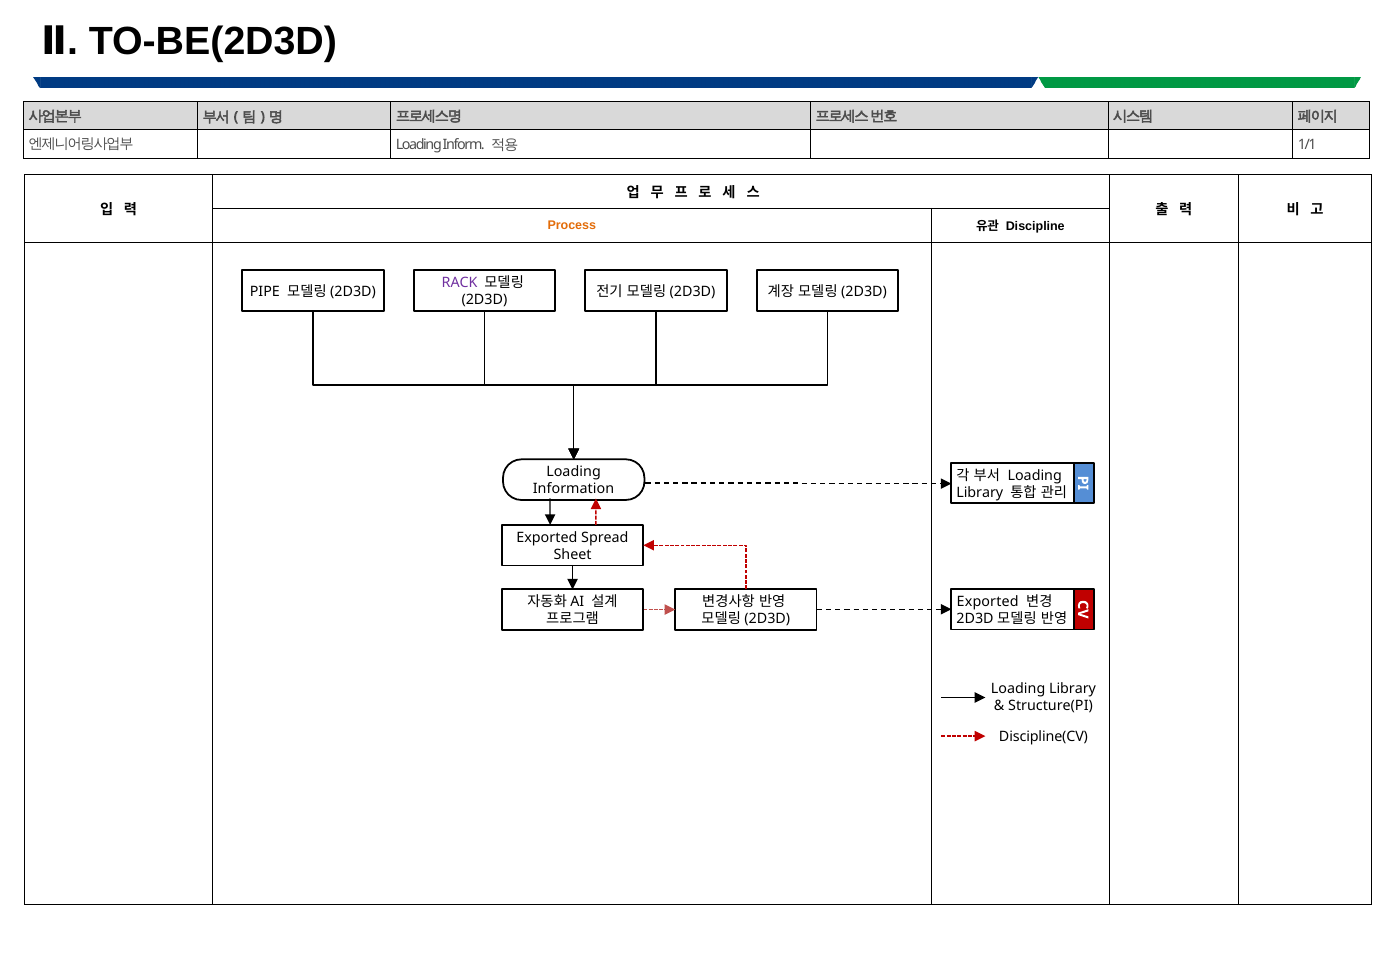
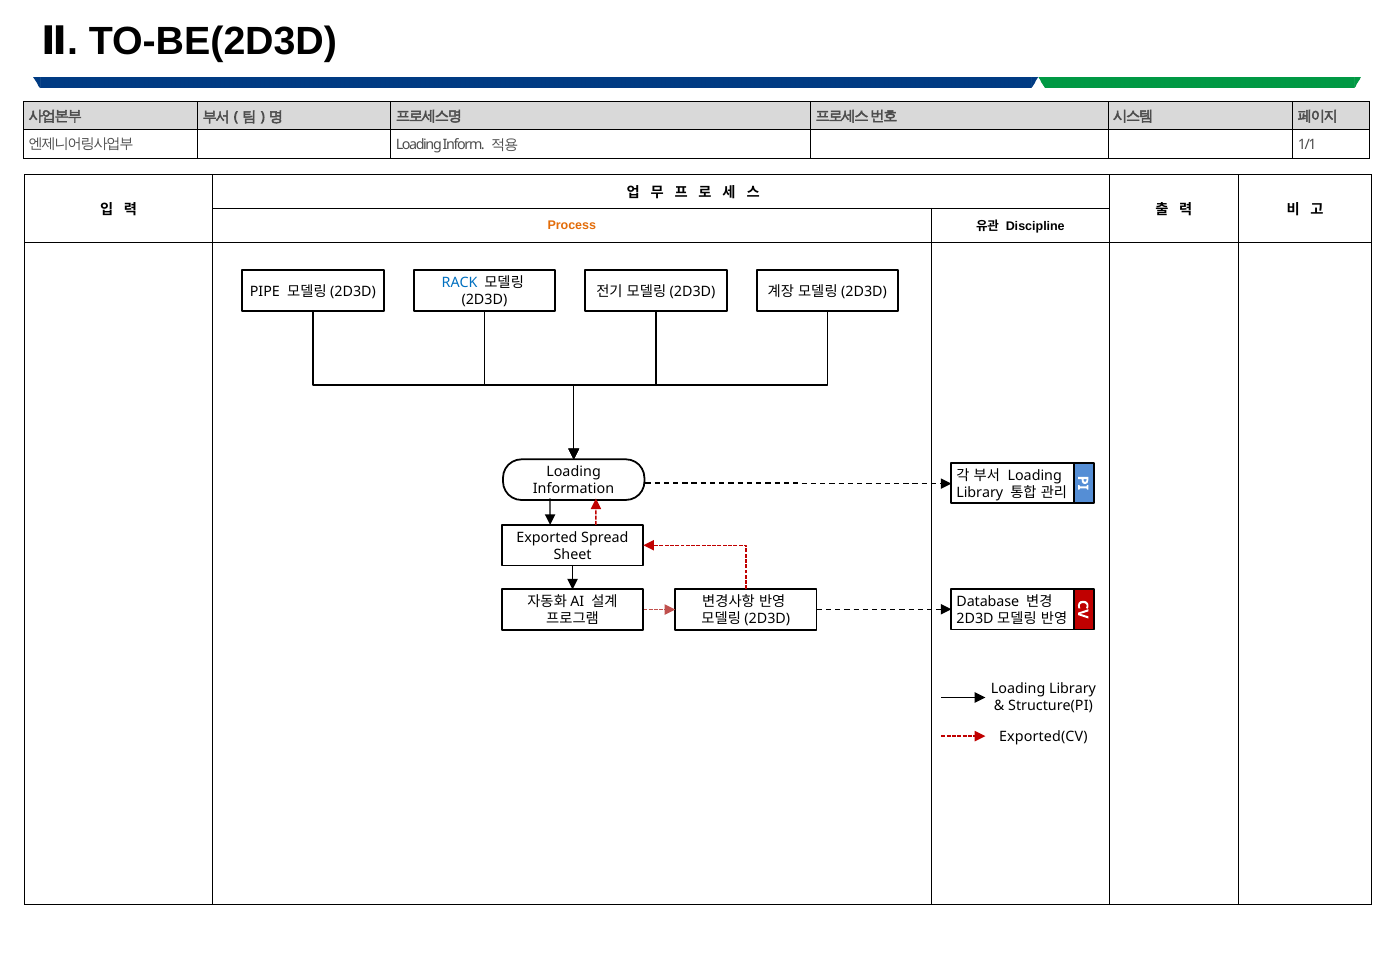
RACK colour: purple -> blue
Exported at (988, 602): Exported -> Database
Discipline(CV: Discipline(CV -> Exported(CV
